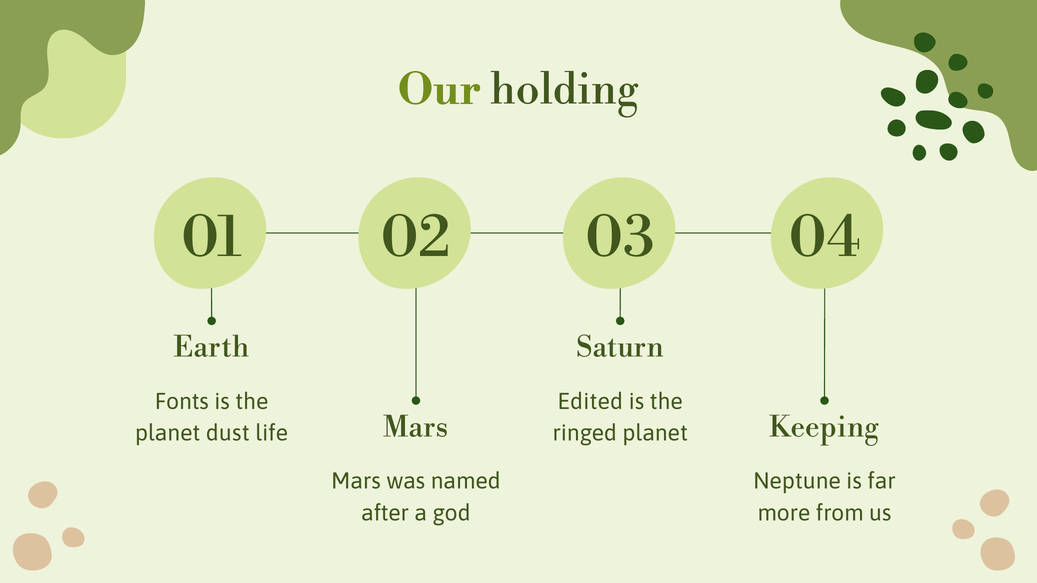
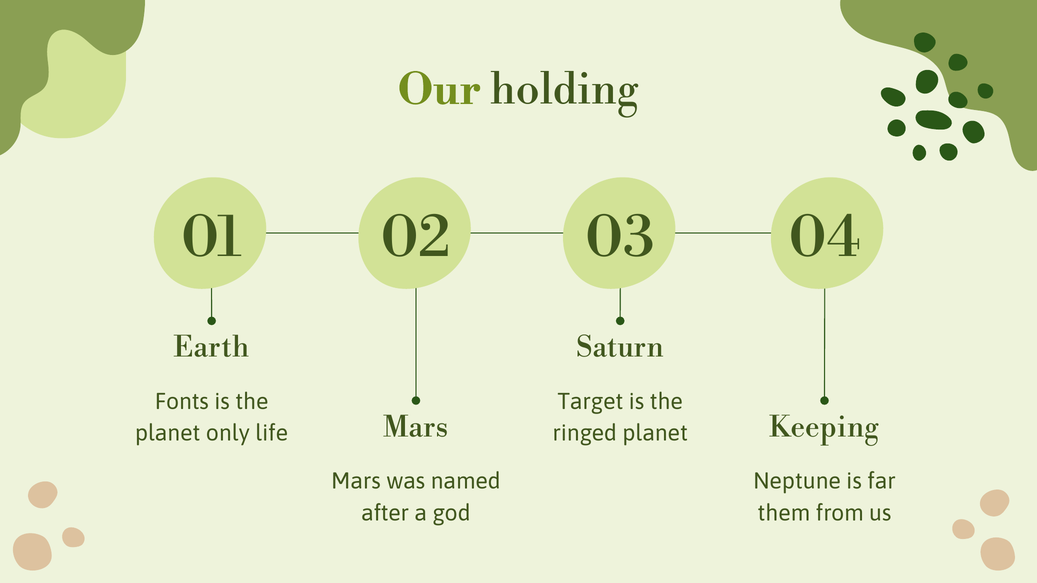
Edited: Edited -> Target
dust: dust -> only
more: more -> them
